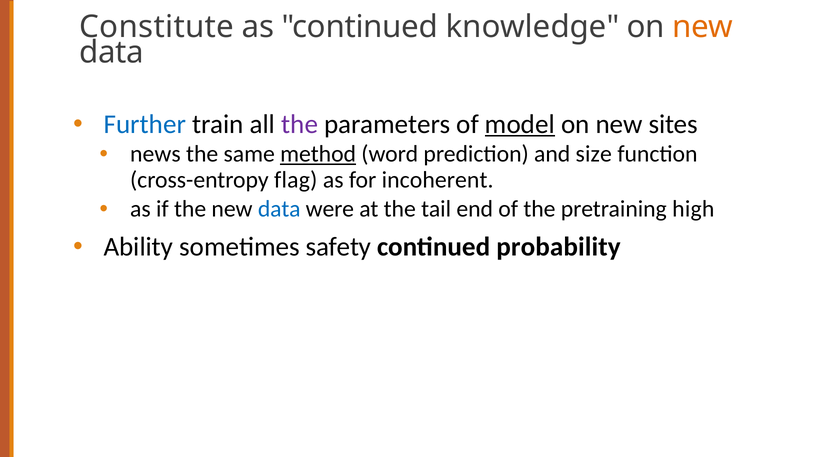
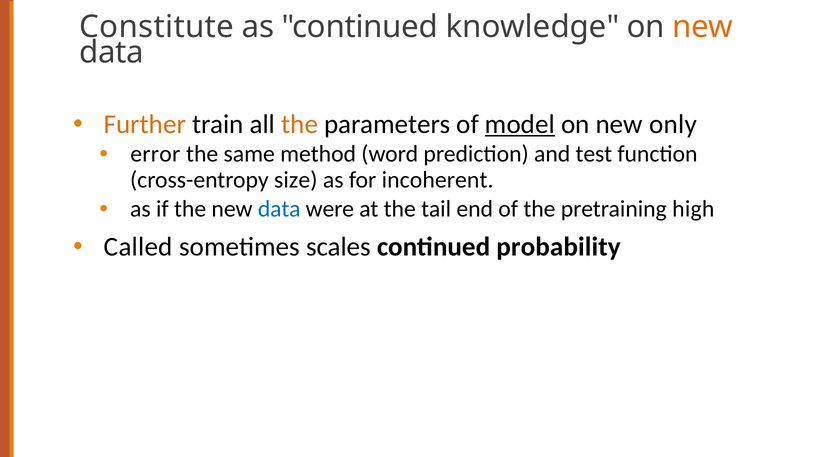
Further colour: blue -> orange
the at (300, 124) colour: purple -> orange
sites: sites -> only
news: news -> error
method underline: present -> none
size: size -> test
flag: flag -> size
Ability: Ability -> Called
safety: safety -> scales
